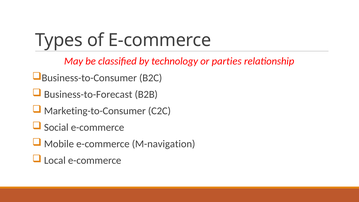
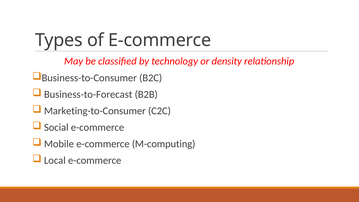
parties: parties -> density
M-navigation: M-navigation -> M-computing
